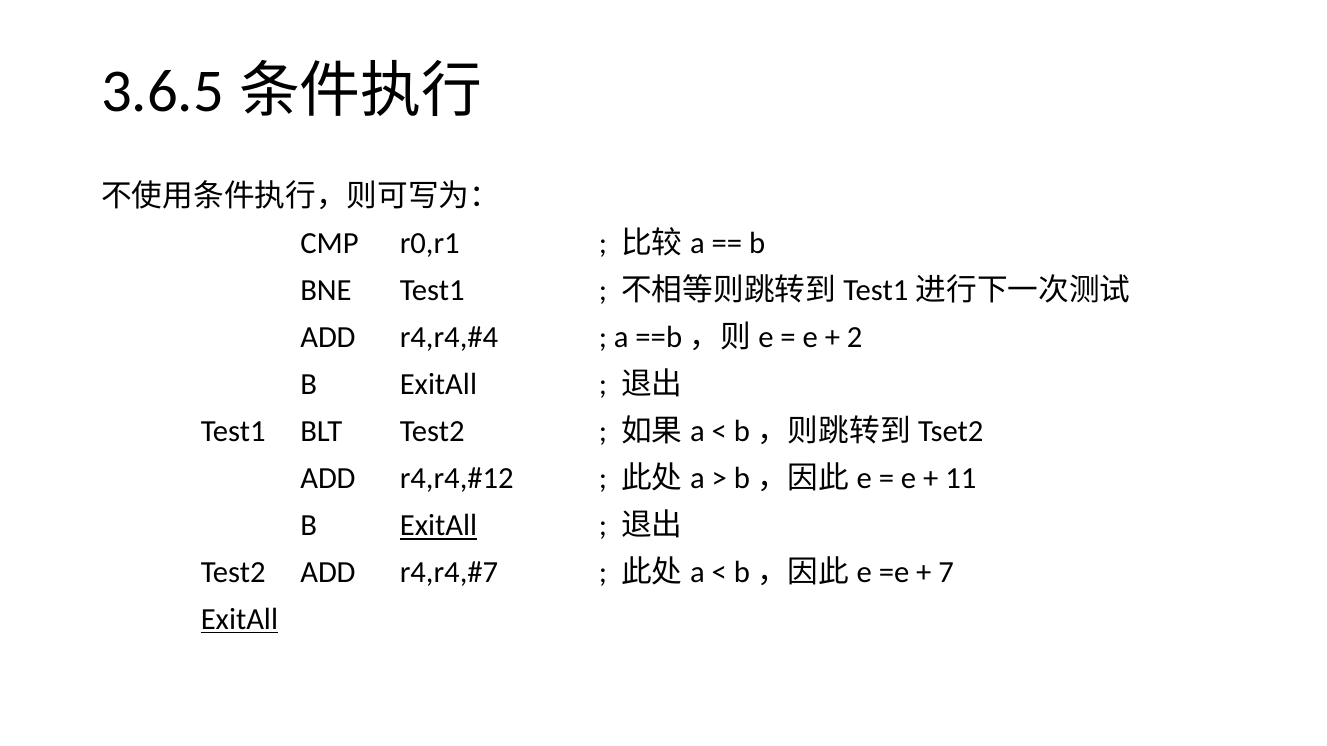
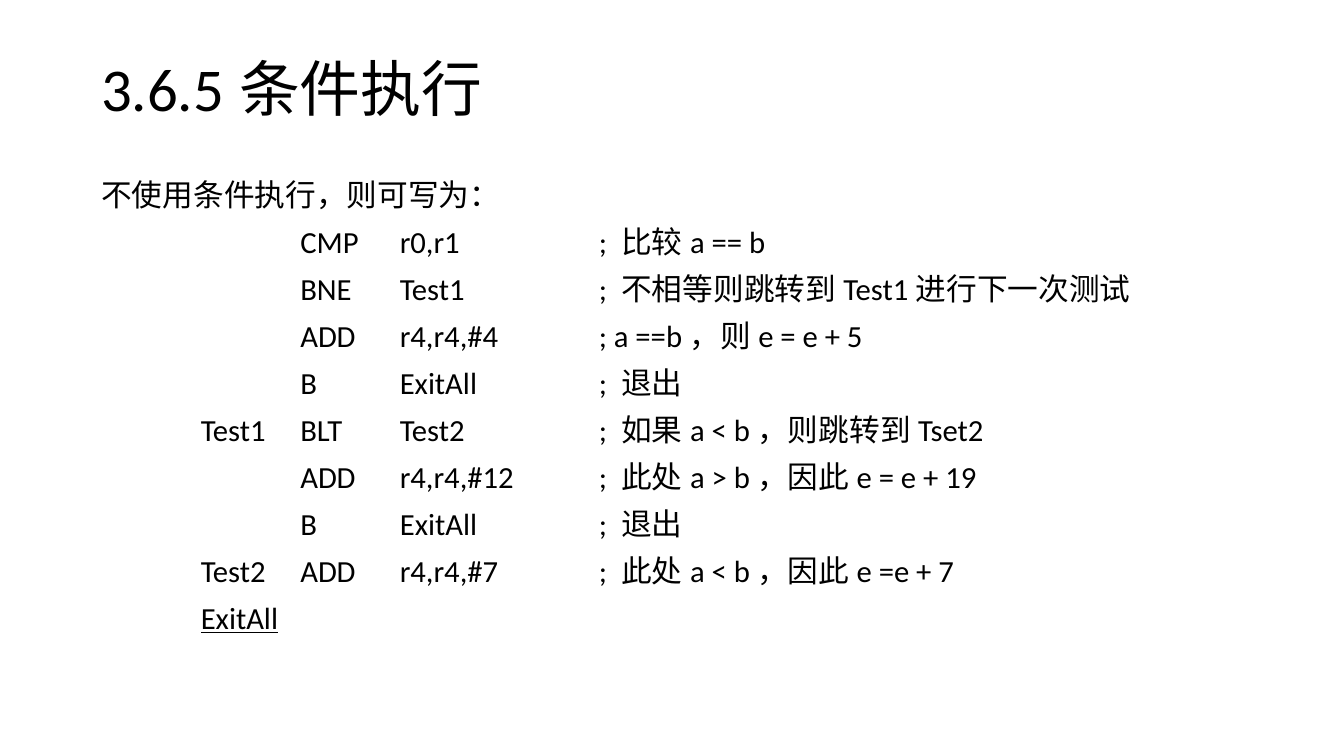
2: 2 -> 5
11: 11 -> 19
ExitAll at (438, 526) underline: present -> none
